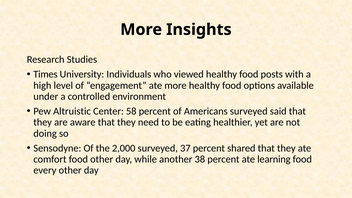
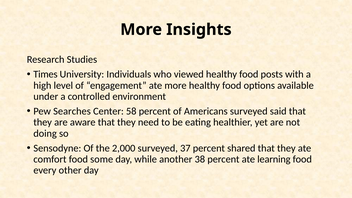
Altruistic: Altruistic -> Searches
food other: other -> some
